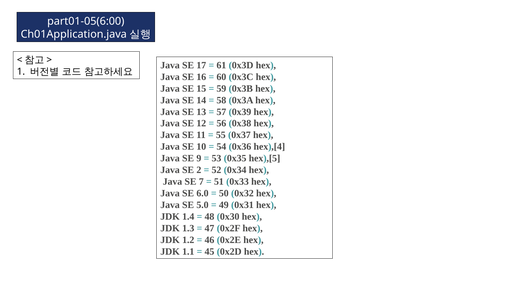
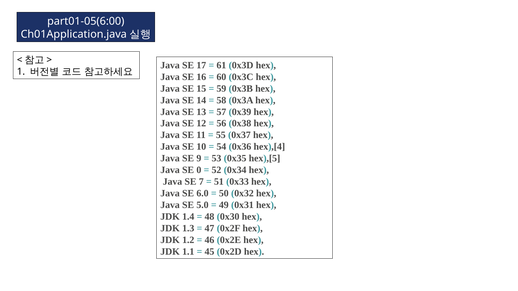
2: 2 -> 0
